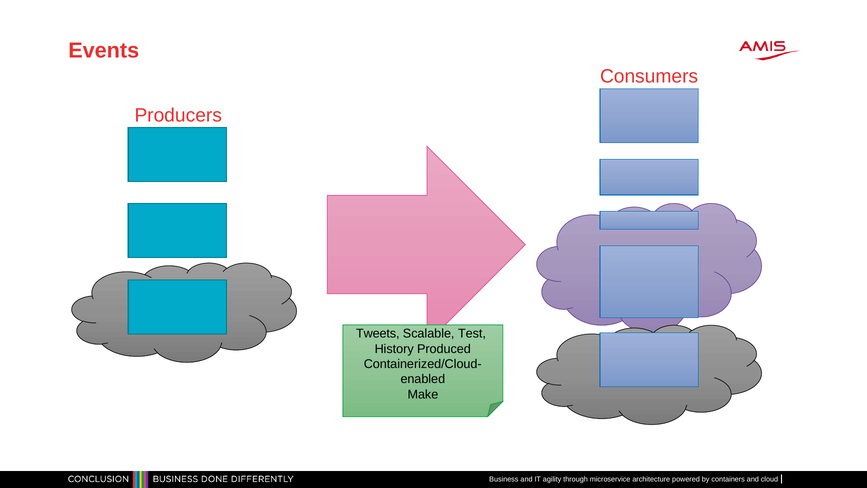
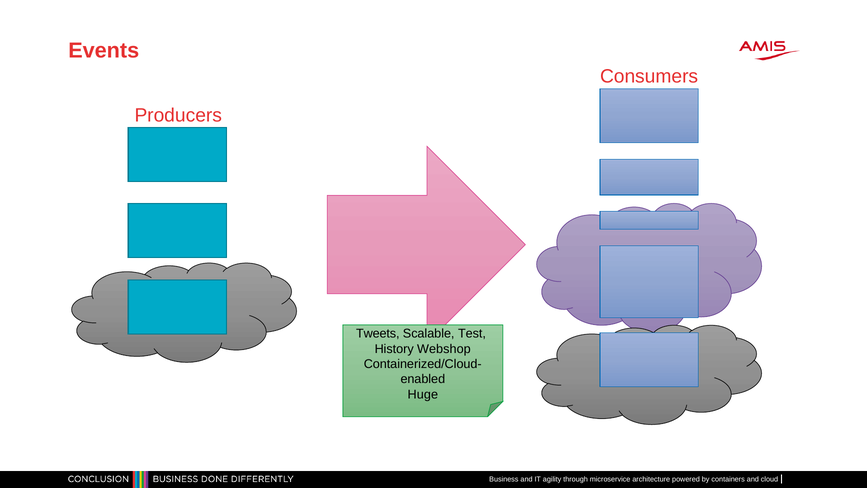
Produced: Produced -> Webshop
Make: Make -> Huge
